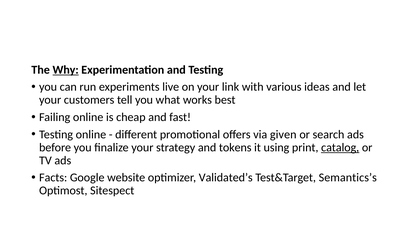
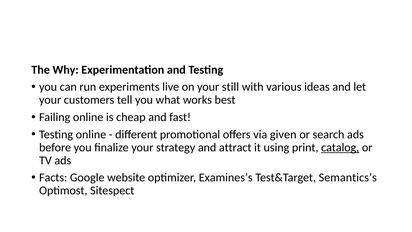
Why underline: present -> none
link: link -> still
tokens: tokens -> attract
Validated’s: Validated’s -> Examines’s
